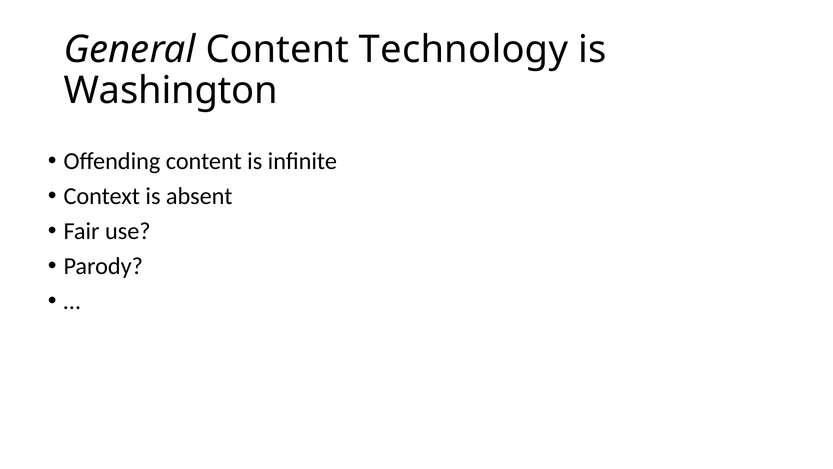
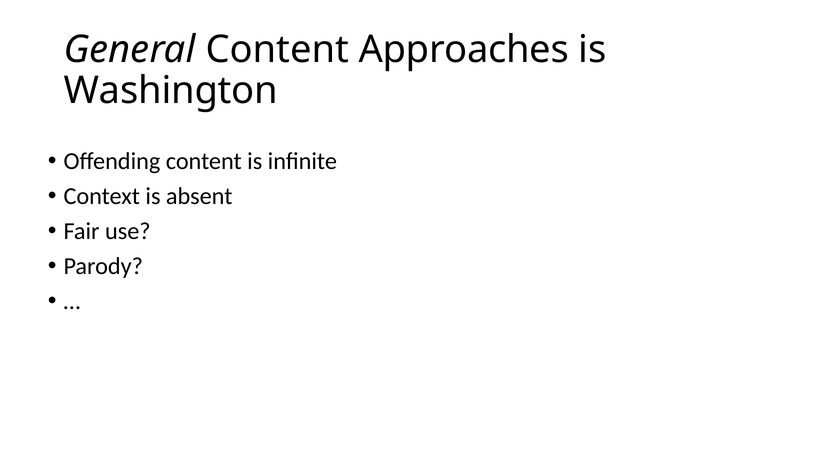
Technology: Technology -> Approaches
